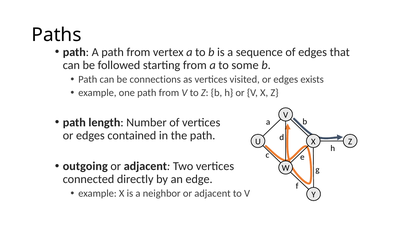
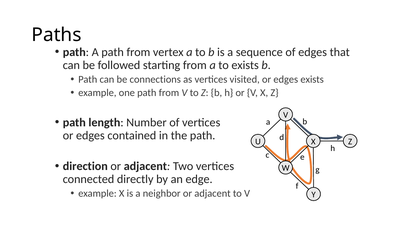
to some: some -> exists
outgoing: outgoing -> direction
